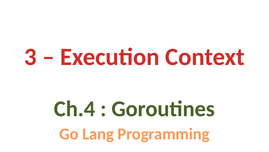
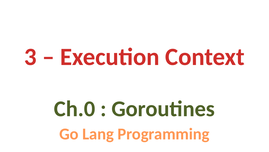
Ch.4: Ch.4 -> Ch.0
